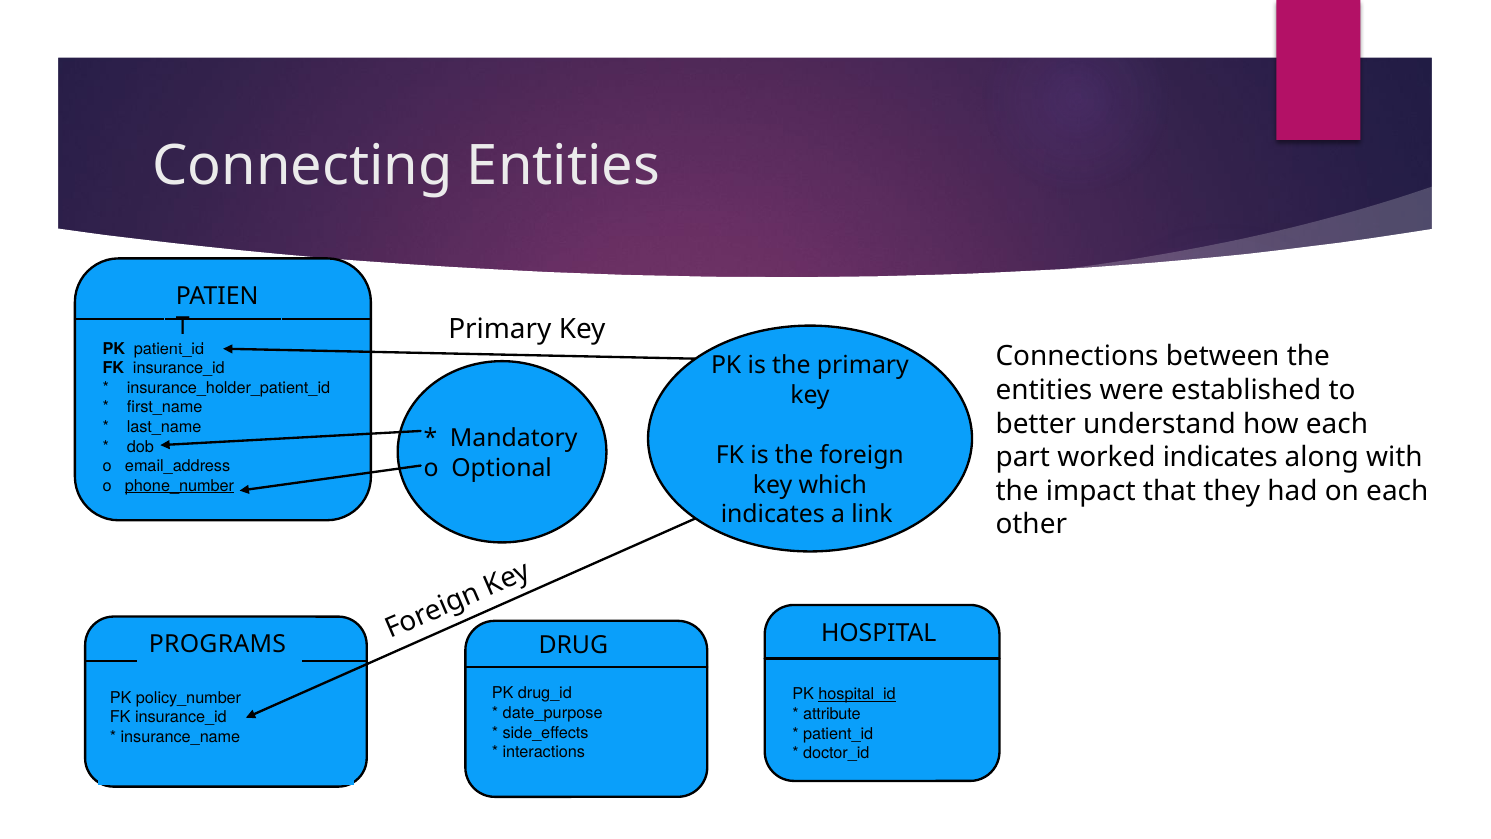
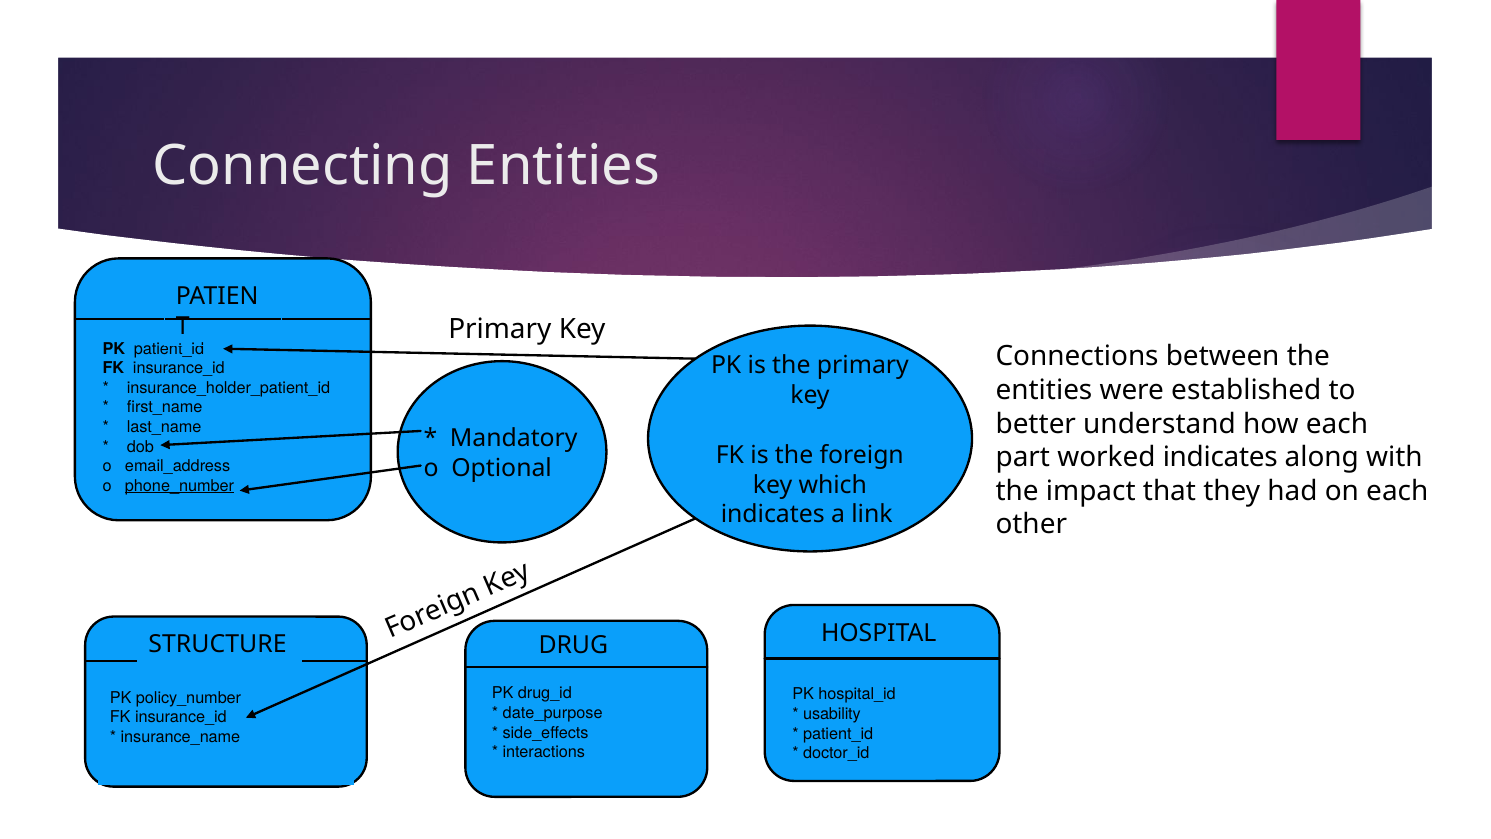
PROGRAMS: PROGRAMS -> STRUCTURE
hospital_id underline: present -> none
attribute: attribute -> usability
